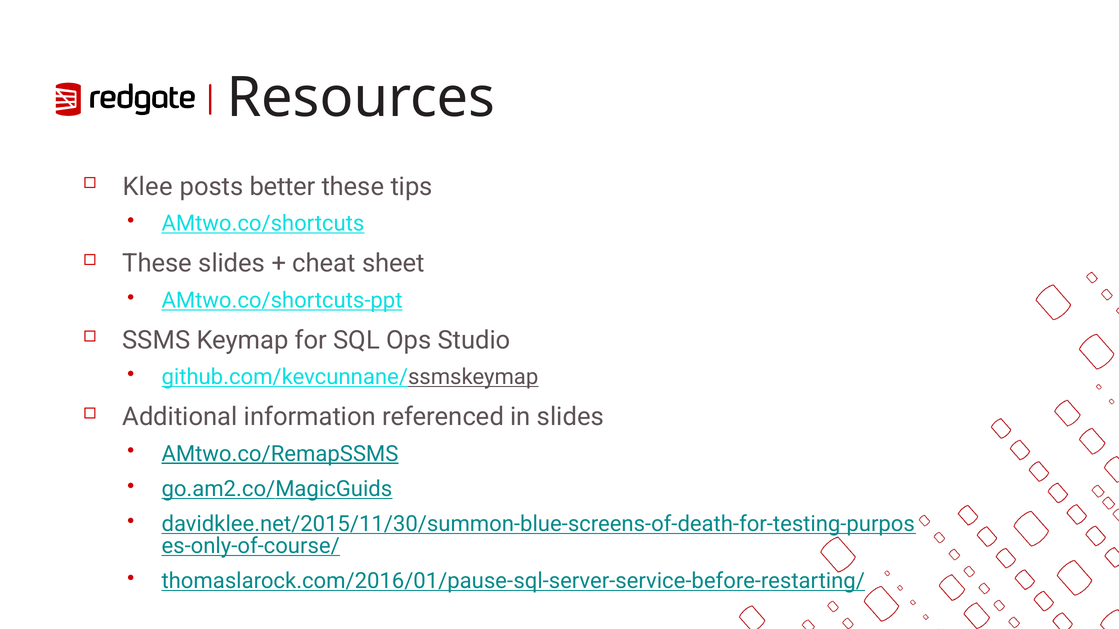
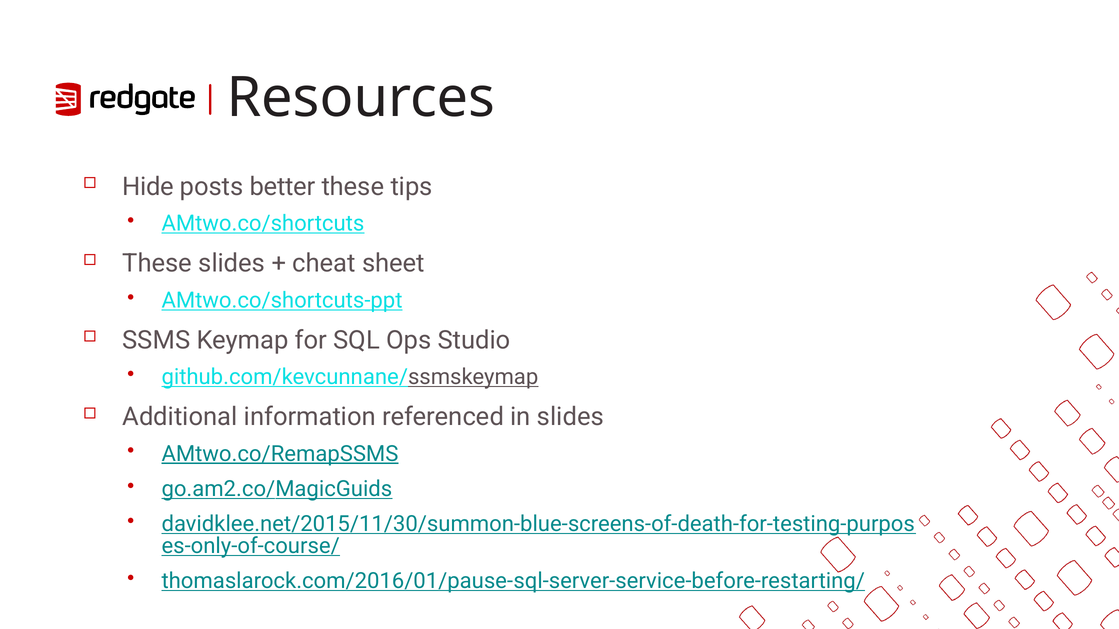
Klee: Klee -> Hide
